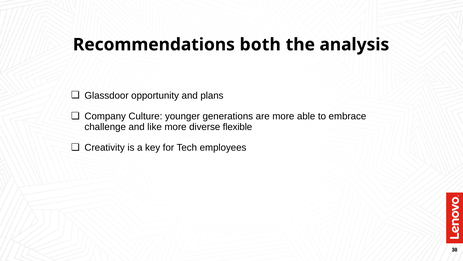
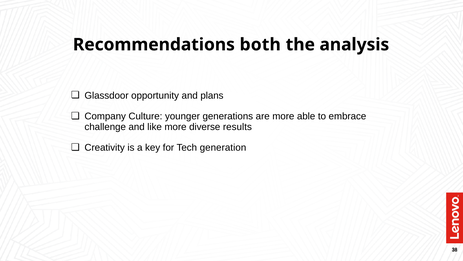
flexible: flexible -> results
employees: employees -> generation
